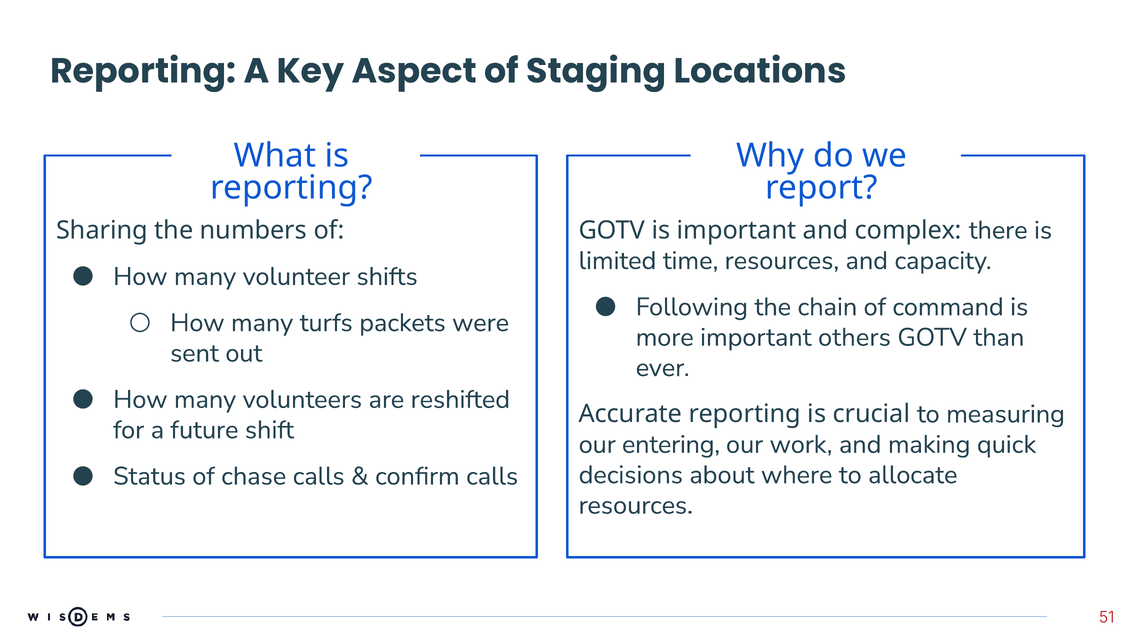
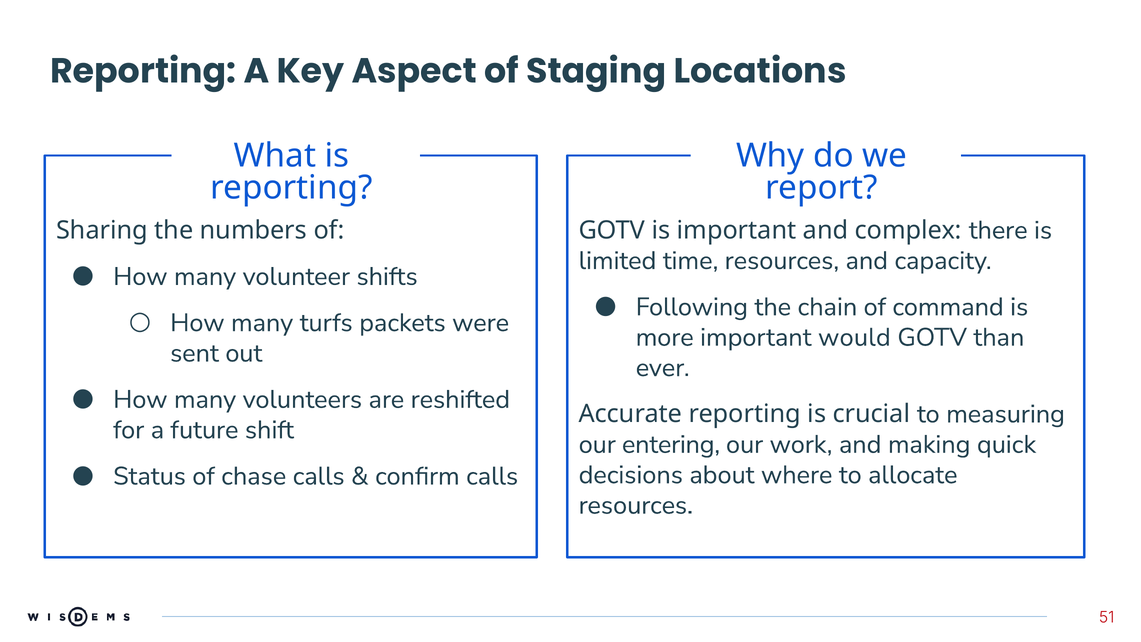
others: others -> would
